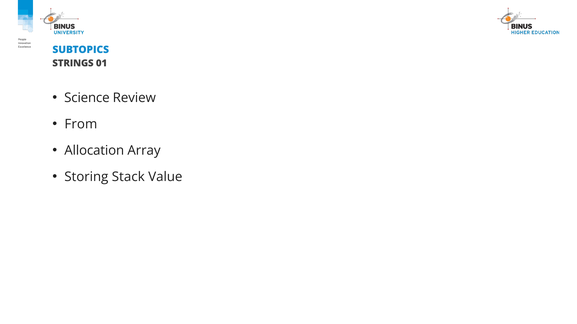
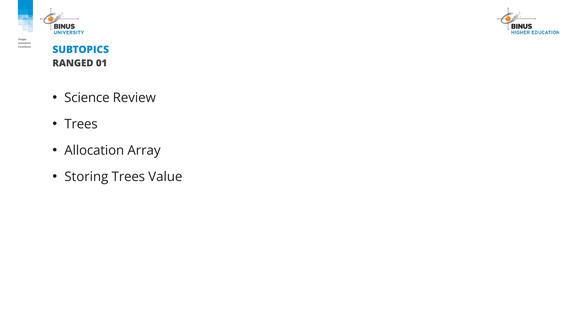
STRINGS: STRINGS -> RANGED
From at (81, 124): From -> Trees
Storing Stack: Stack -> Trees
